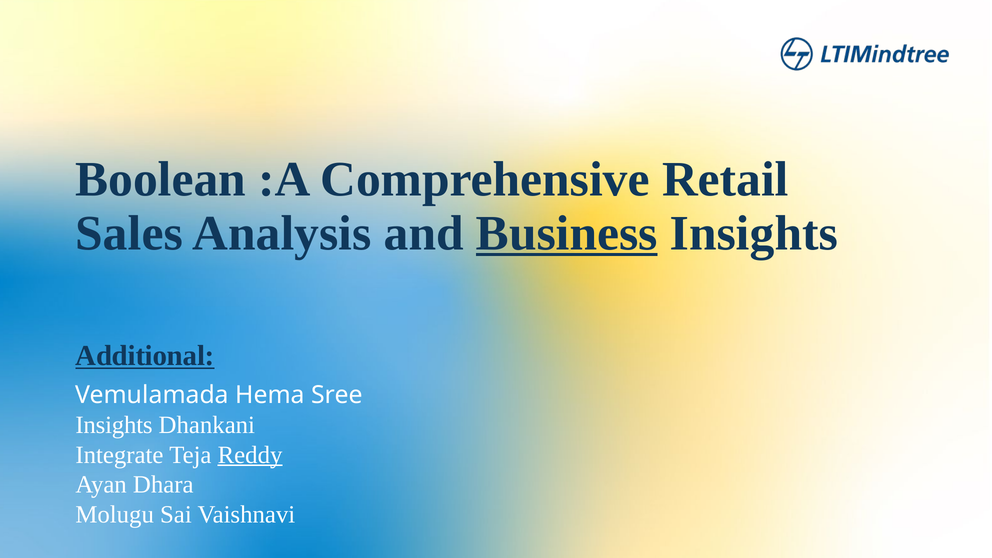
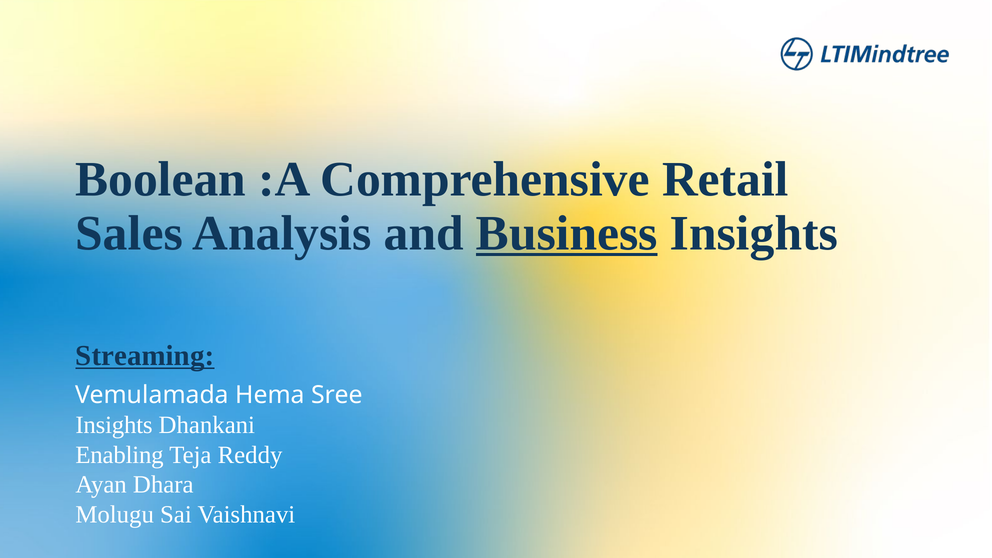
Additional: Additional -> Streaming
Integrate: Integrate -> Enabling
Reddy underline: present -> none
